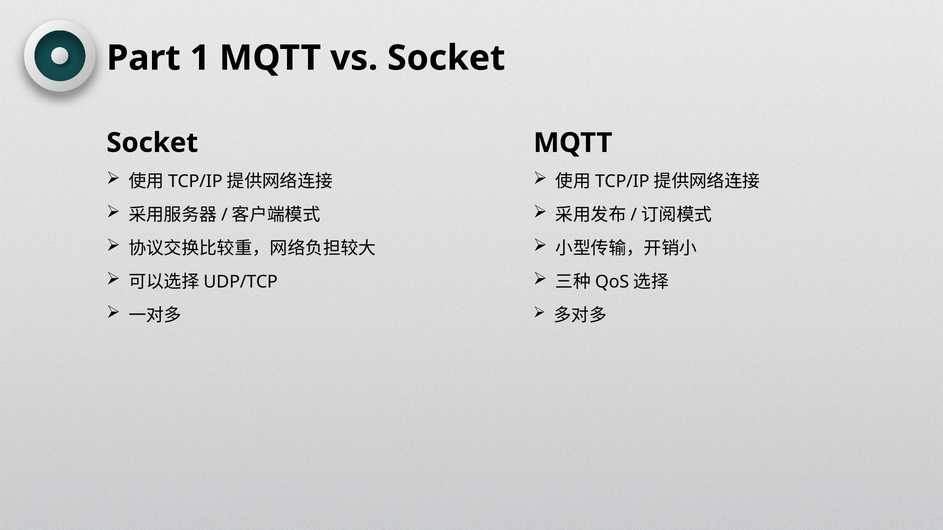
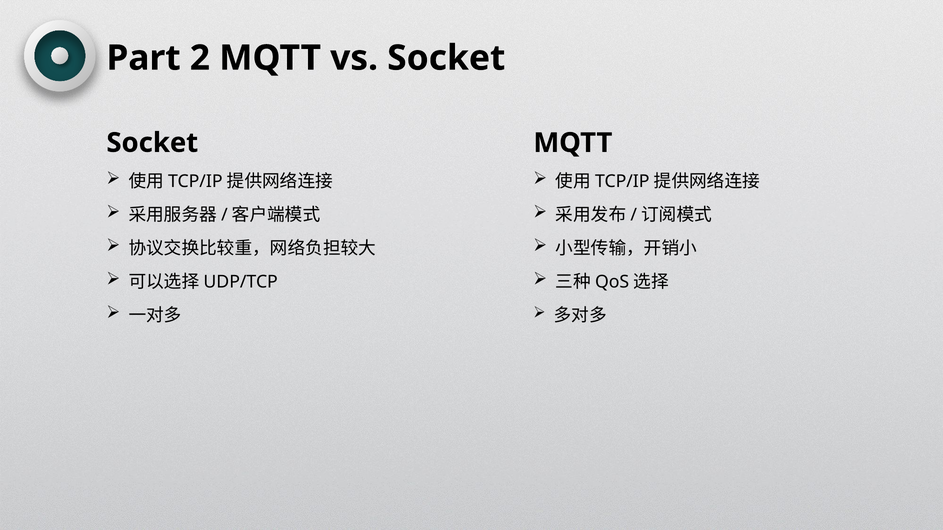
1: 1 -> 2
